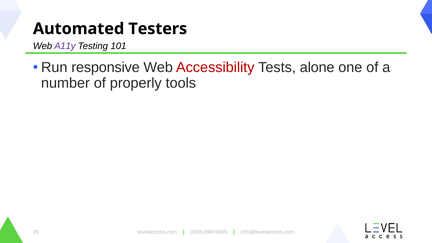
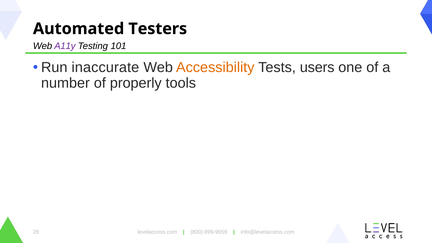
responsive: responsive -> inaccurate
Accessibility colour: red -> orange
alone: alone -> users
